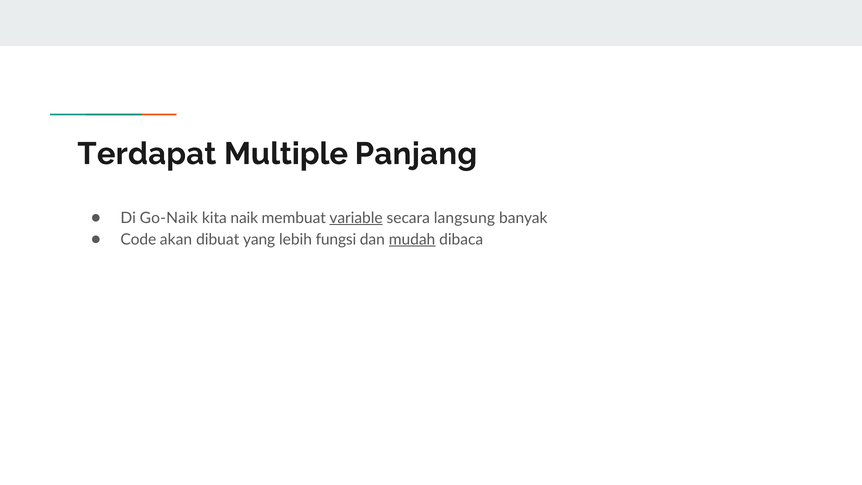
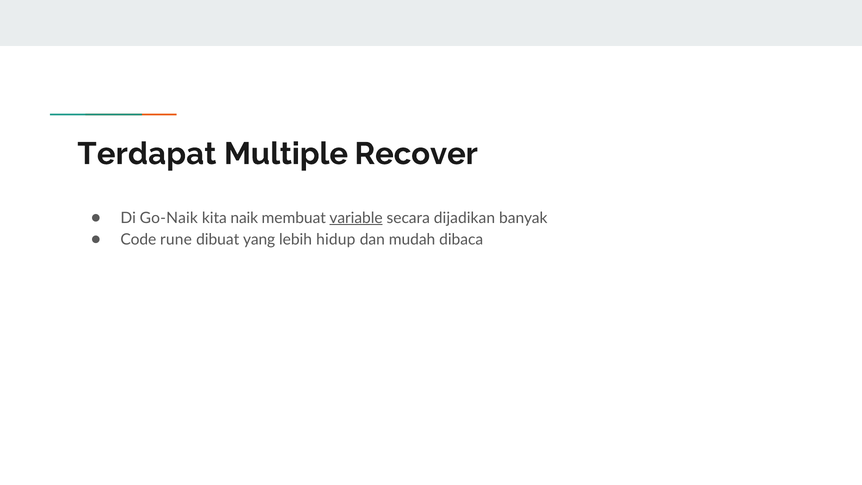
Panjang: Panjang -> Recover
langsung: langsung -> dijadikan
akan: akan -> rune
fungsi: fungsi -> hidup
mudah underline: present -> none
